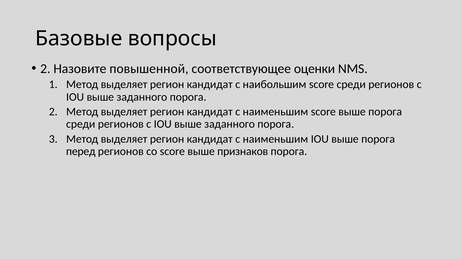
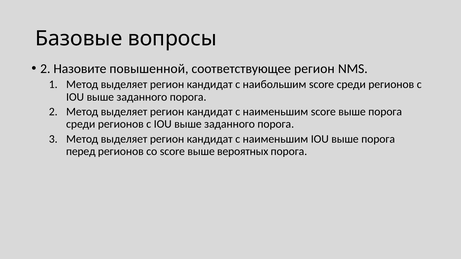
соответствующее оценки: оценки -> регион
признаков: признаков -> вероятных
